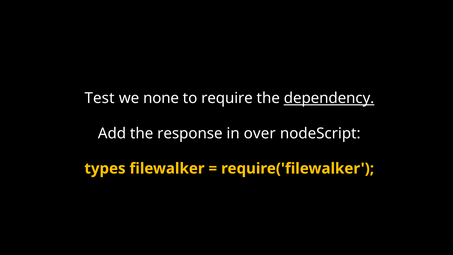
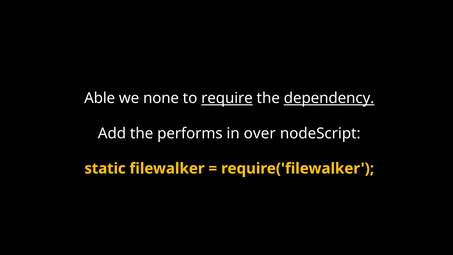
Test: Test -> Able
require underline: none -> present
response: response -> performs
types: types -> static
